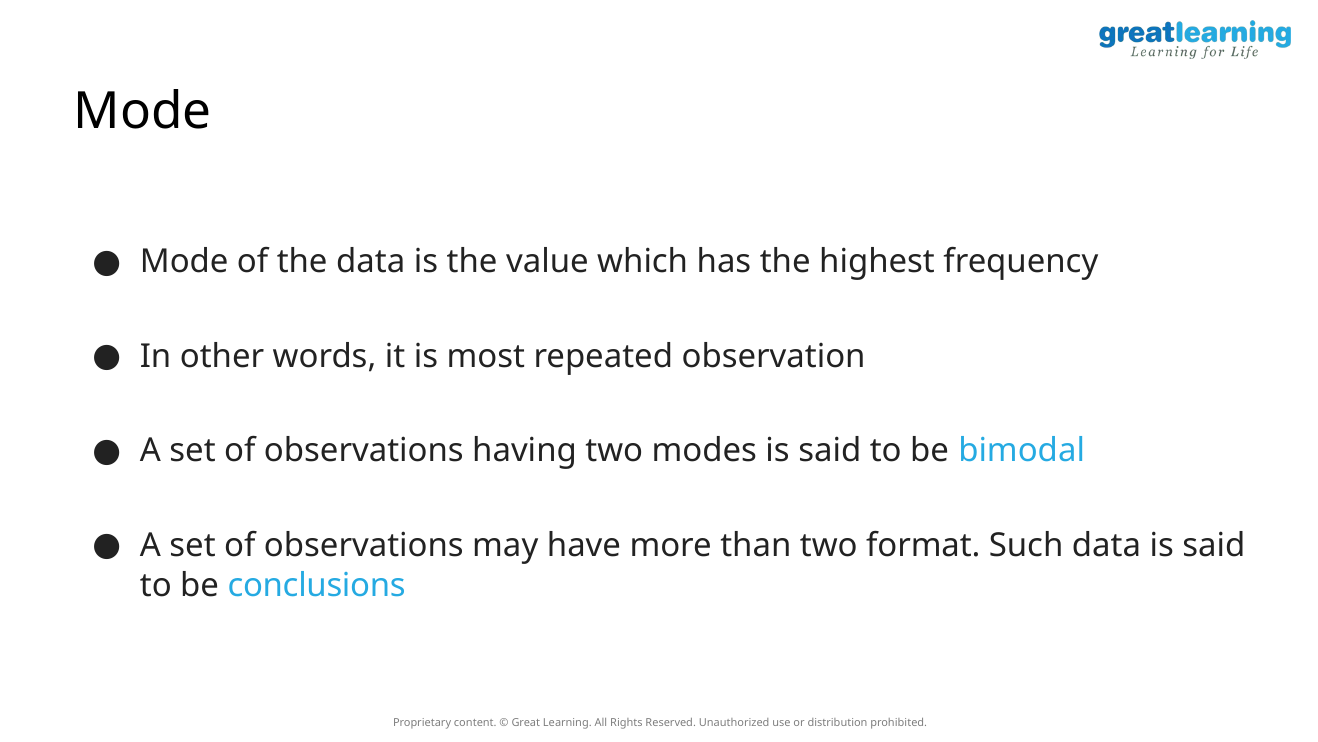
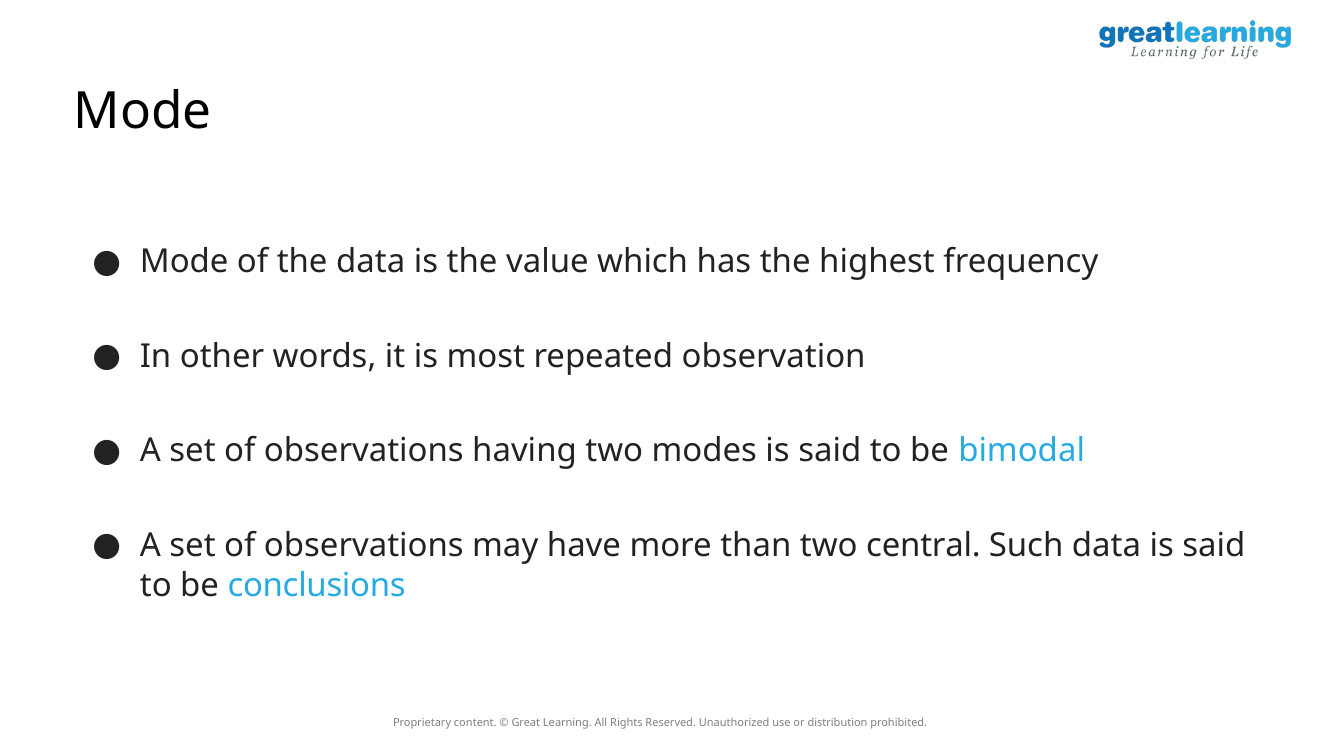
format: format -> central
